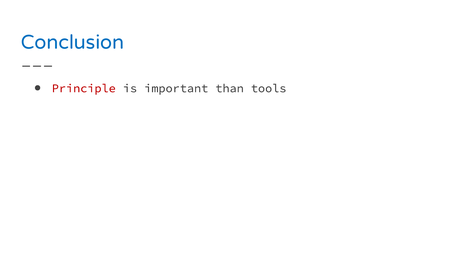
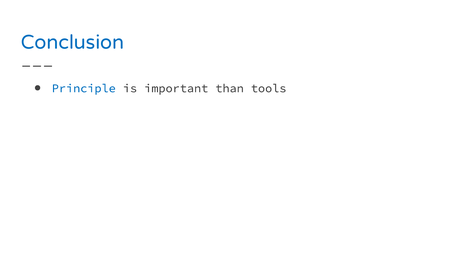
Principle colour: red -> blue
